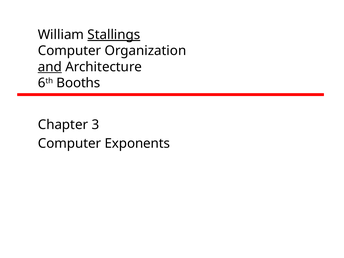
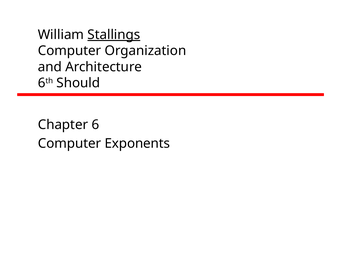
and underline: present -> none
Booths: Booths -> Should
3: 3 -> 6
